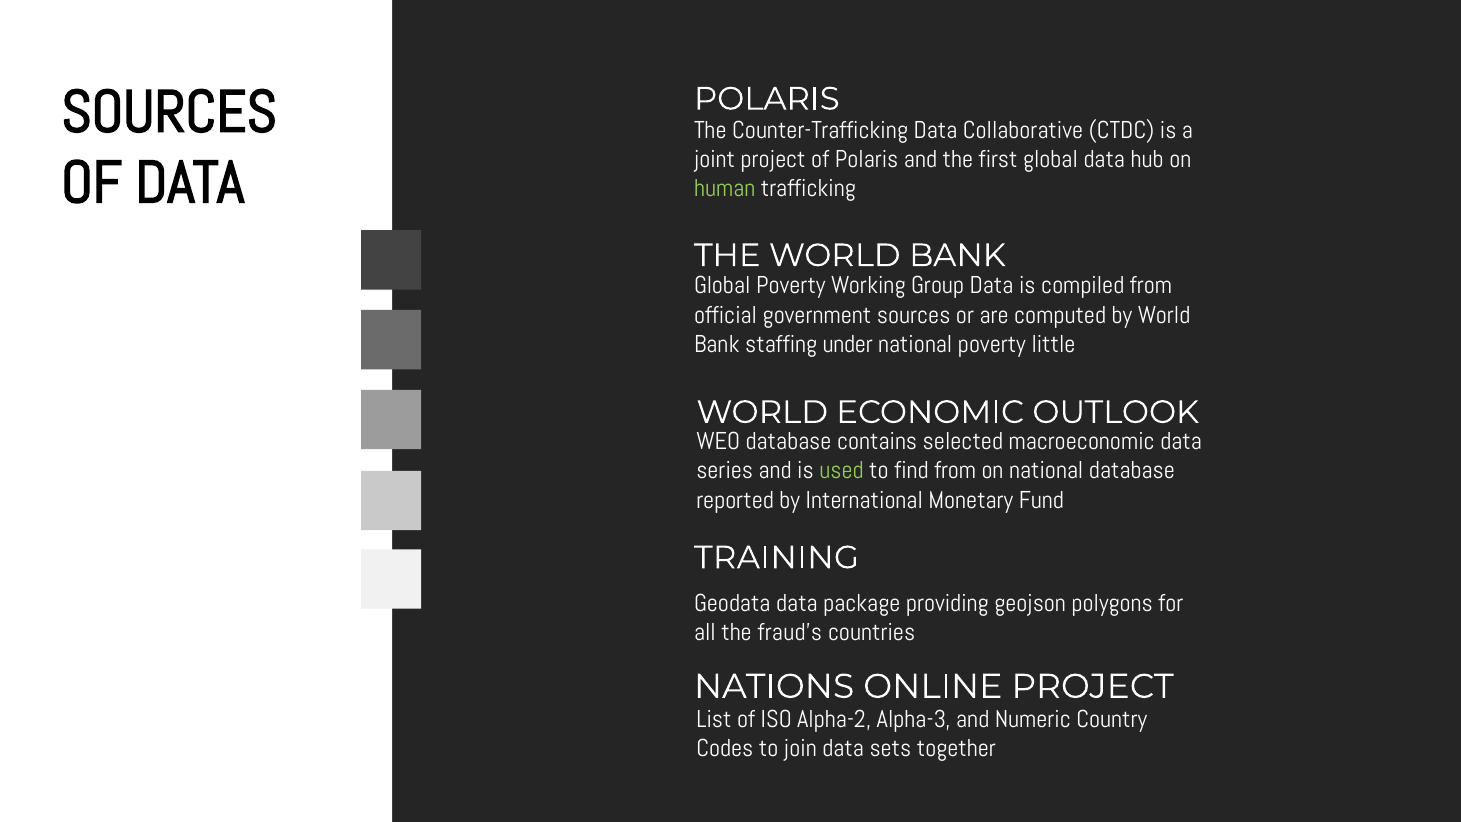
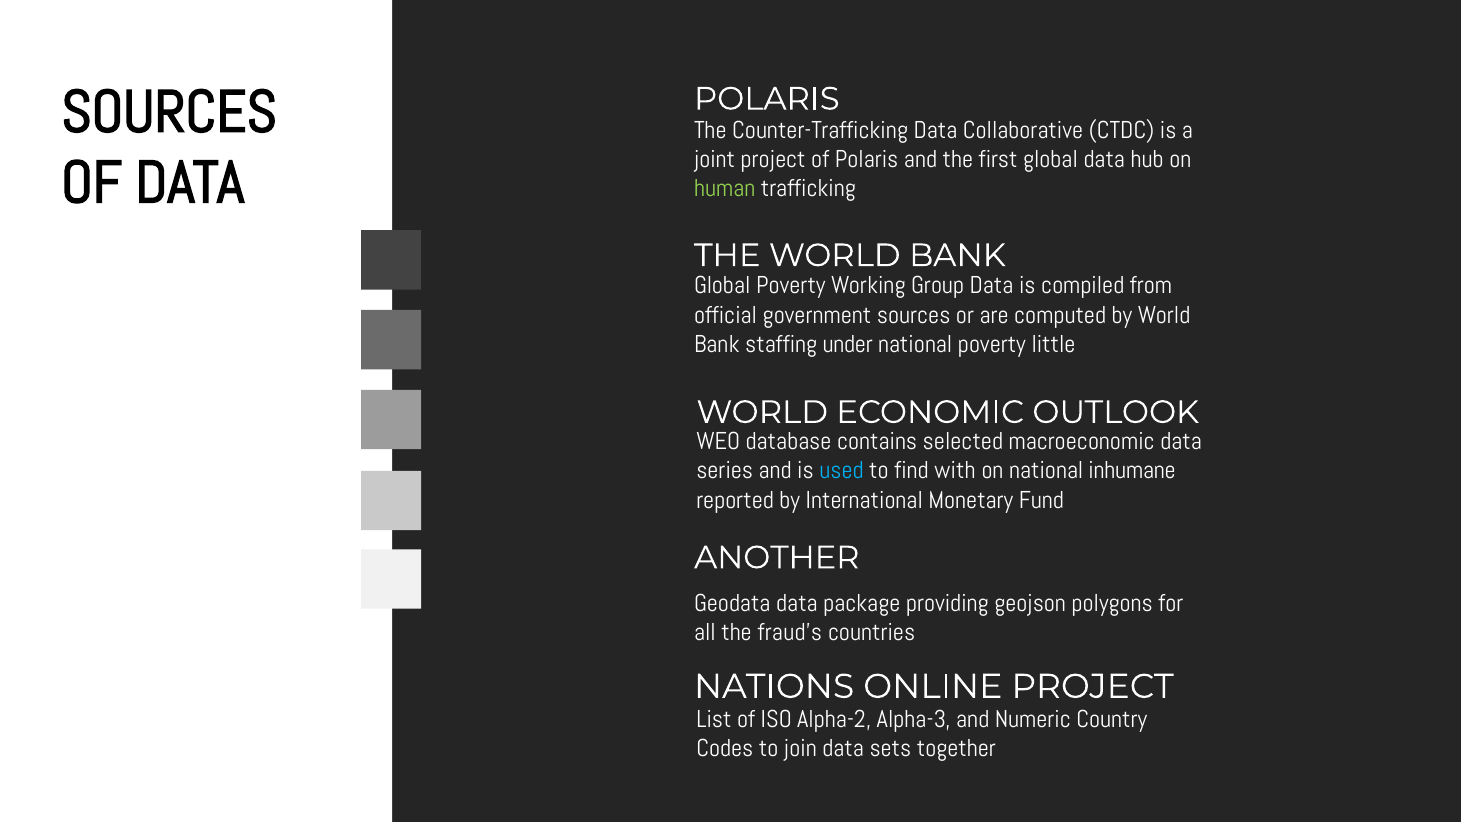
used colour: light green -> light blue
find from: from -> with
national database: database -> inhumane
TRAINING: TRAINING -> ANOTHER
